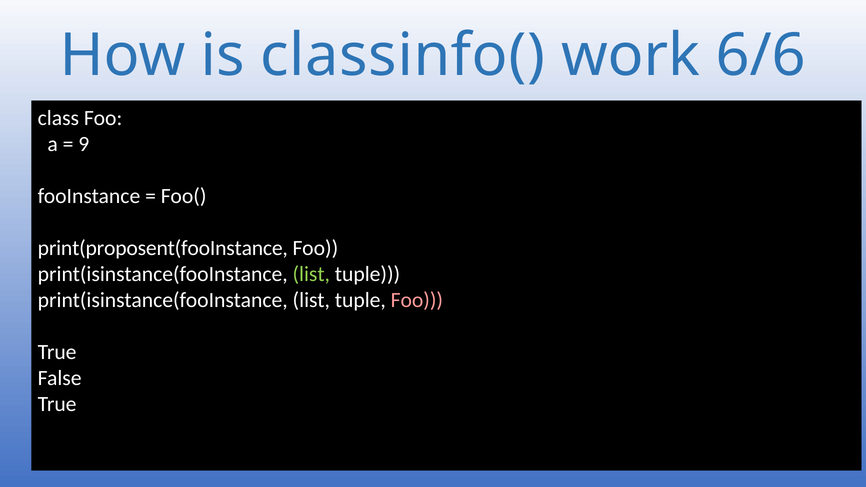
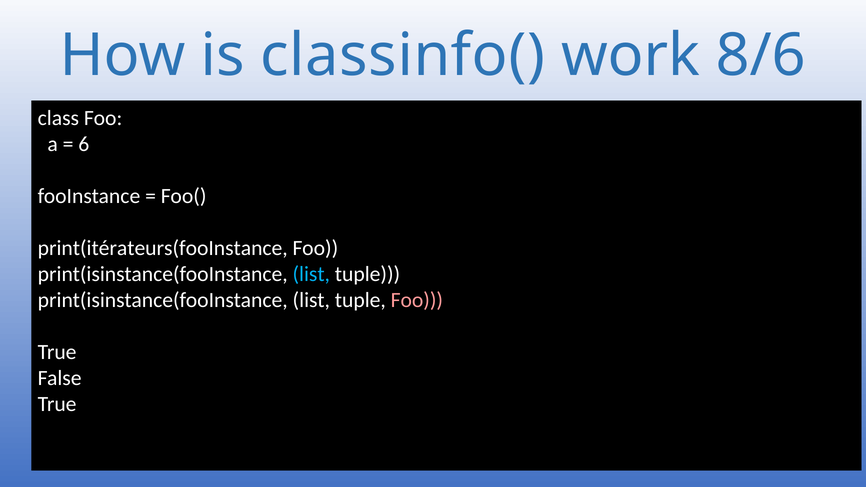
6/6: 6/6 -> 8/6
9: 9 -> 6
print(proposent(fooInstance: print(proposent(fooInstance -> print(itérateurs(fooInstance
list at (311, 274) colour: light green -> light blue
